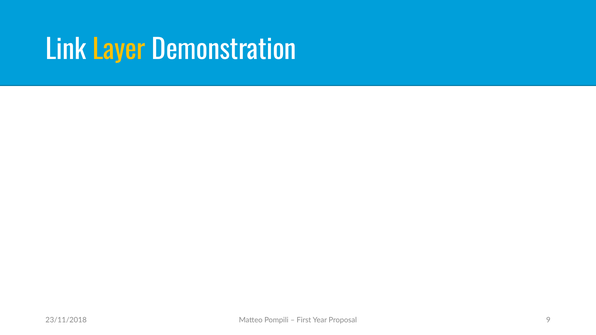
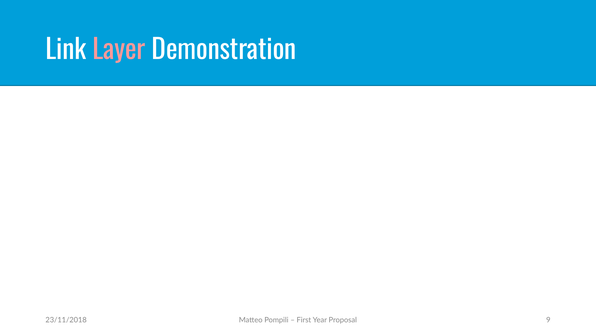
Layer colour: yellow -> pink
